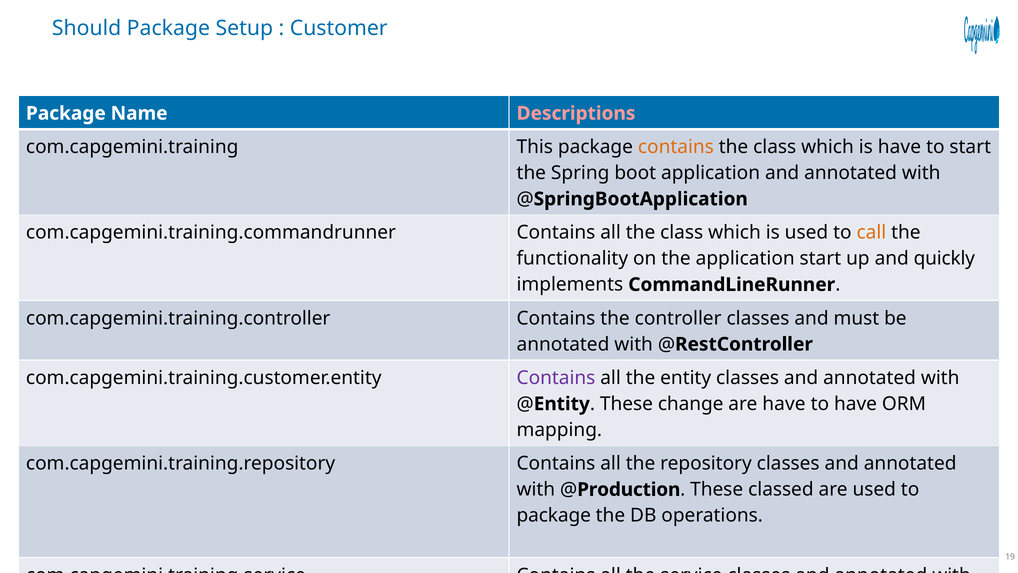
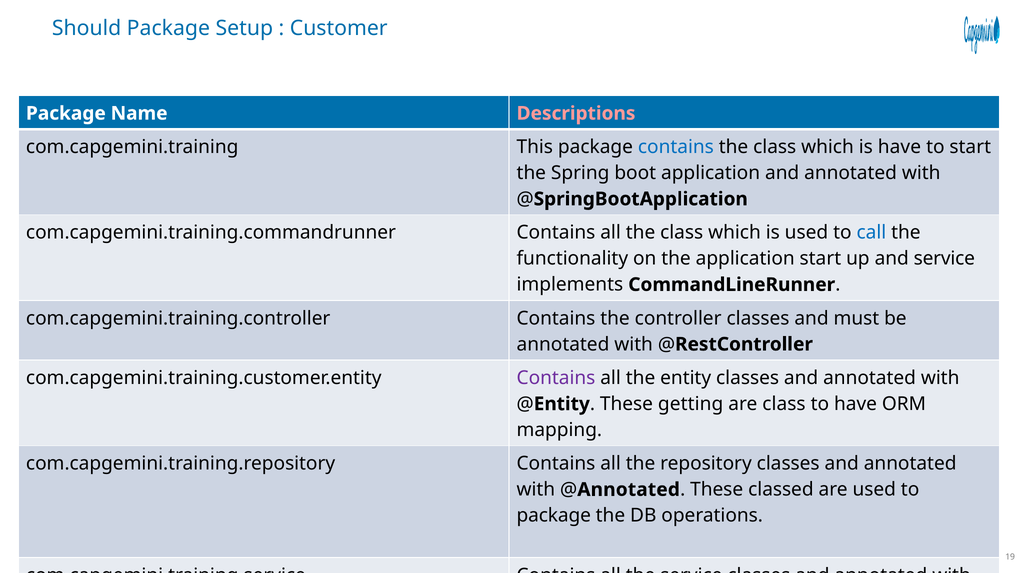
contains at (676, 147) colour: orange -> blue
call colour: orange -> blue
and quickly: quickly -> service
change: change -> getting
are have: have -> class
Production at (629, 489): Production -> Annotated
